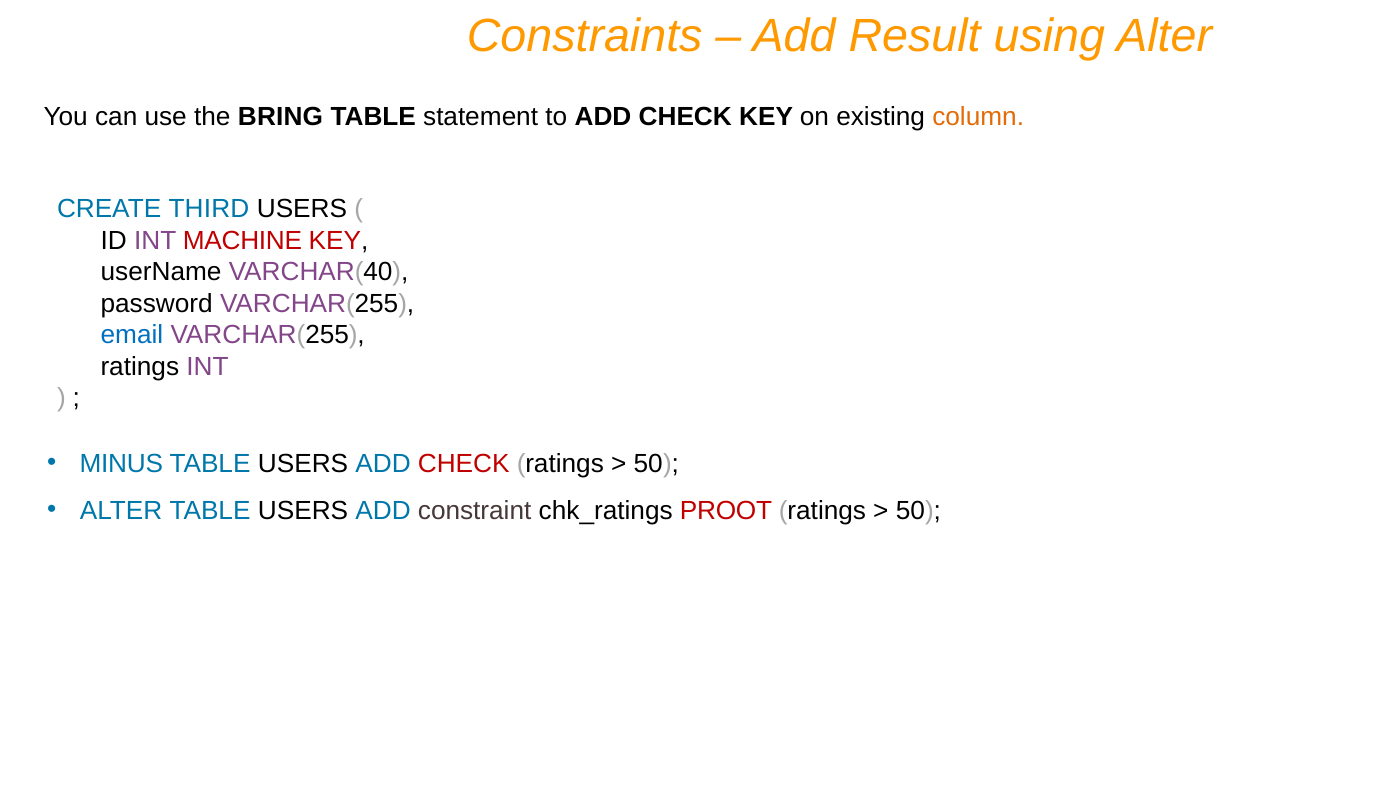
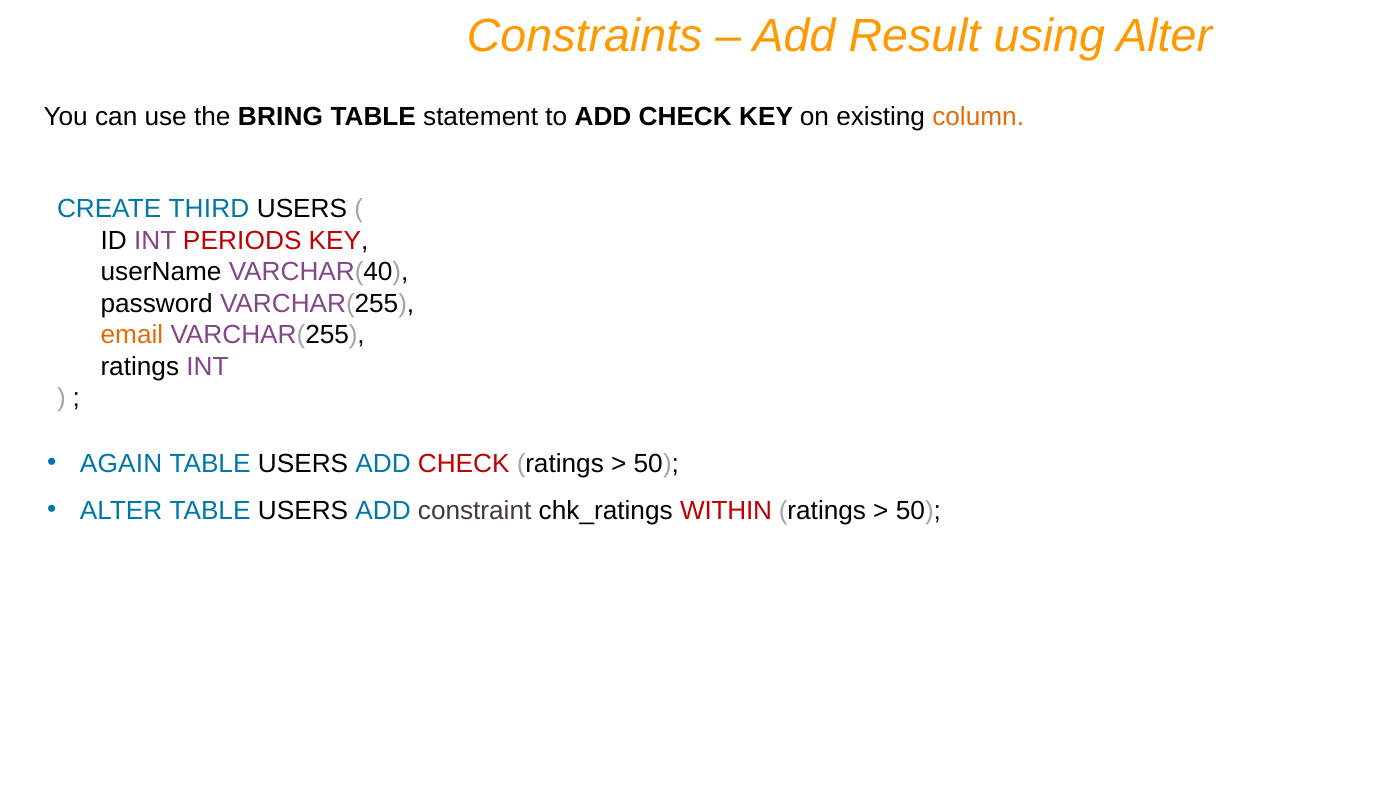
MACHINE: MACHINE -> PERIODS
email colour: blue -> orange
MINUS: MINUS -> AGAIN
PROOT: PROOT -> WITHIN
